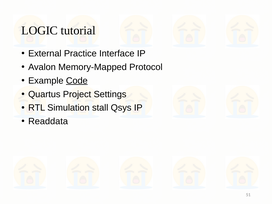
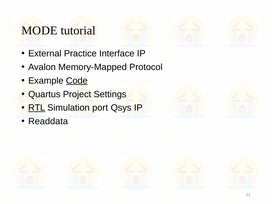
LOGIC: LOGIC -> MODE
RTL underline: none -> present
stall: stall -> port
